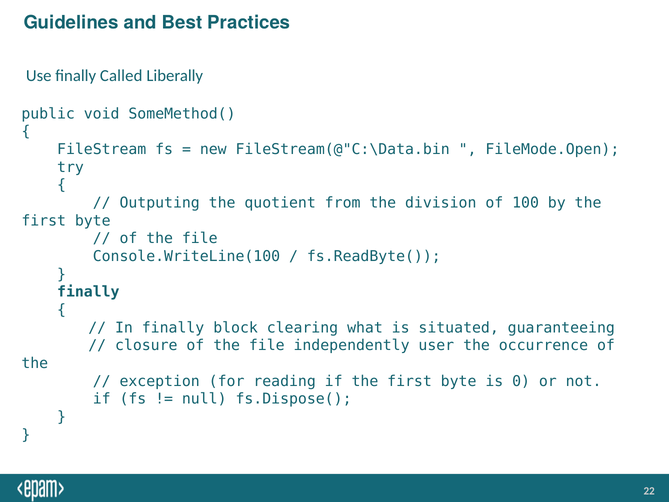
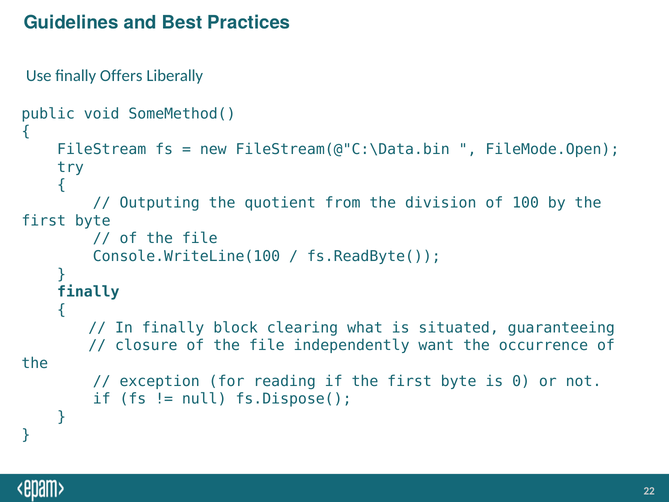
Called: Called -> Offers
user: user -> want
